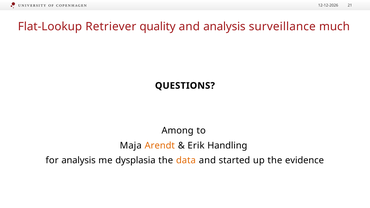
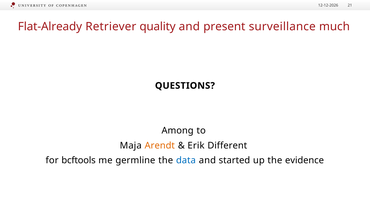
Flat-Lookup: Flat-Lookup -> Flat-Already
and analysis: analysis -> present
Handling: Handling -> Different
for analysis: analysis -> bcftools
dysplasia: dysplasia -> germline
data colour: orange -> blue
